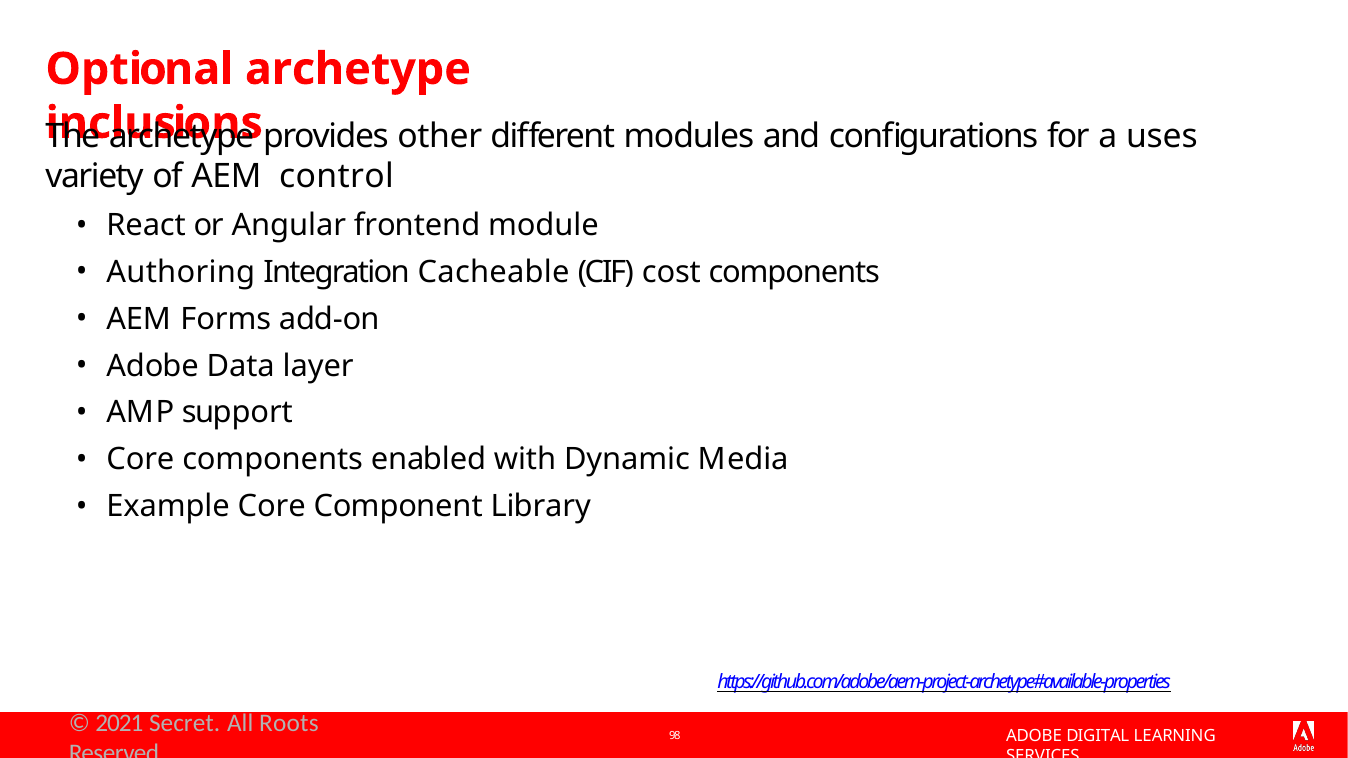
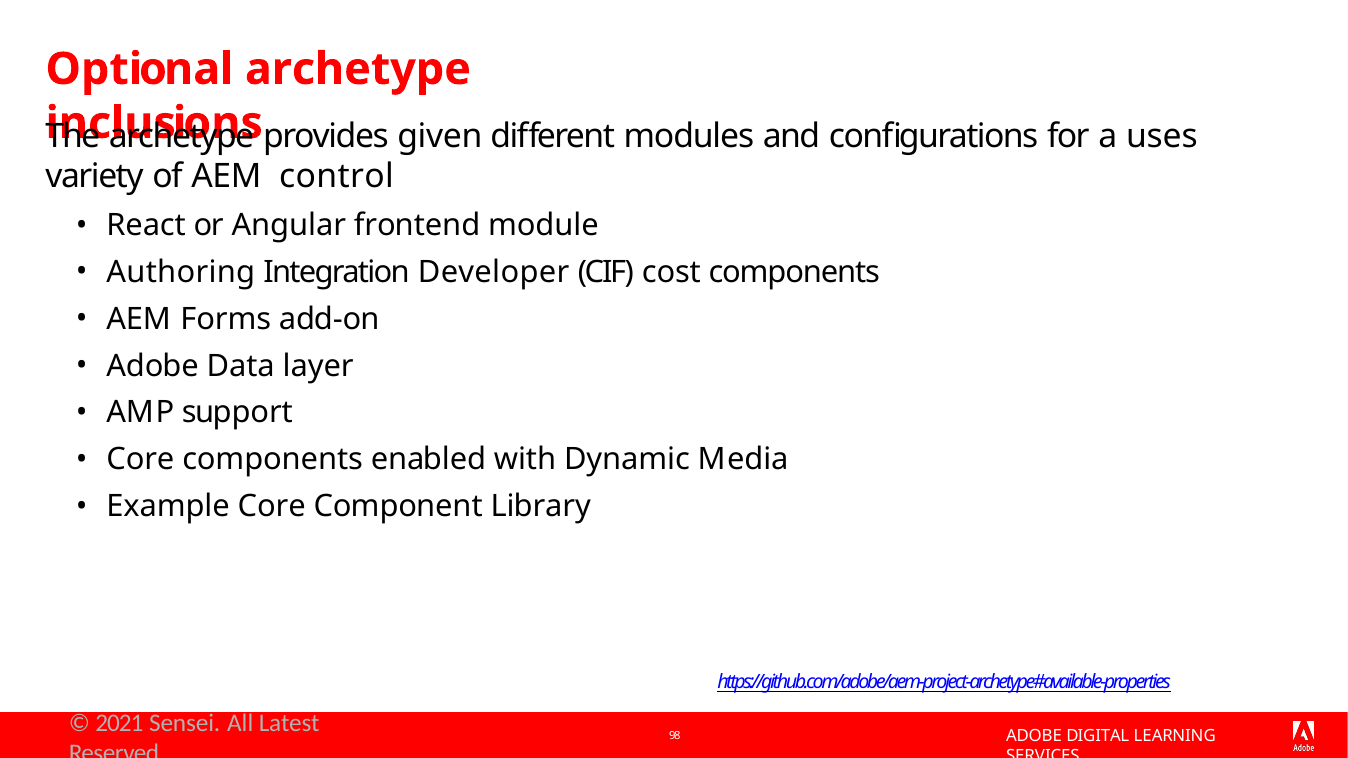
other: other -> given
Cacheable: Cacheable -> Developer
Secret: Secret -> Sensei
Roots: Roots -> Latest
